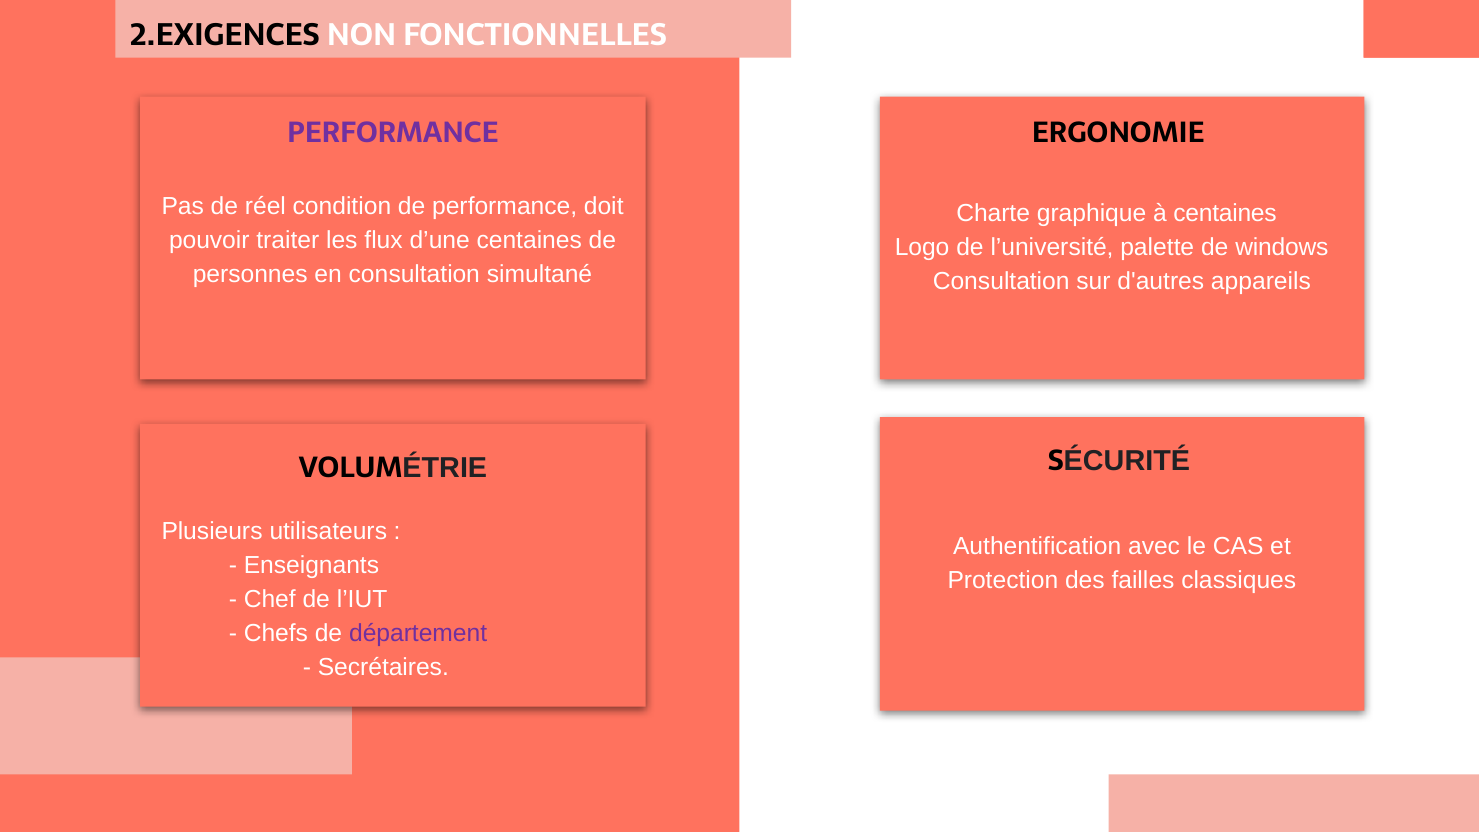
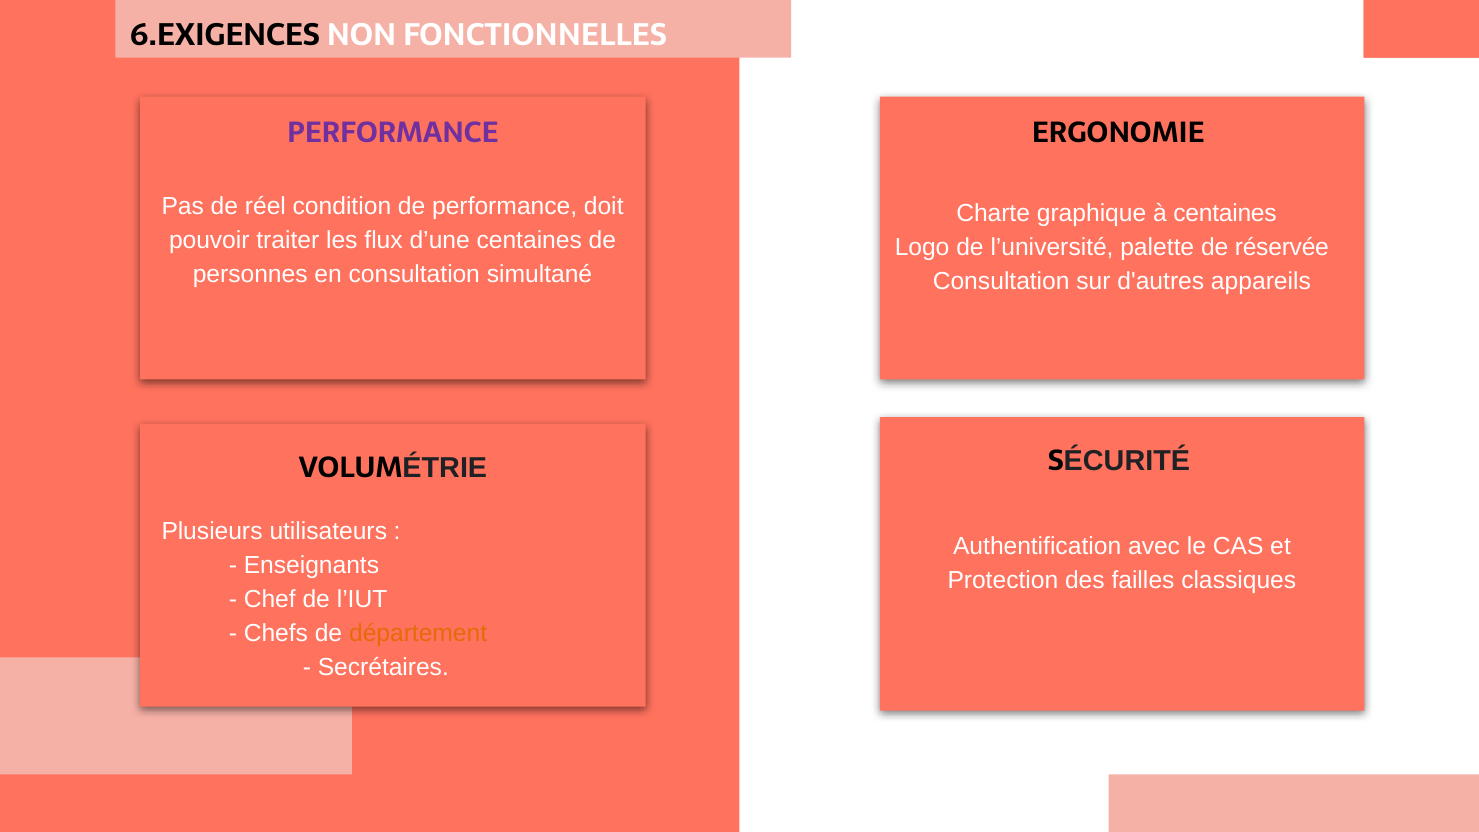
2.EXIGENCES: 2.EXIGENCES -> 6.EXIGENCES
windows: windows -> réservée
département colour: purple -> orange
